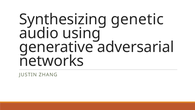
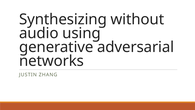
genetic: genetic -> without
